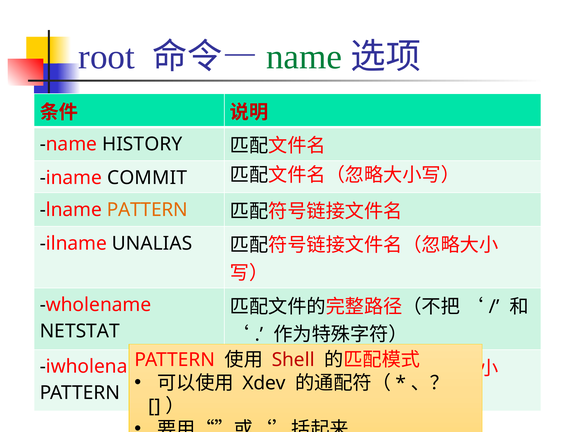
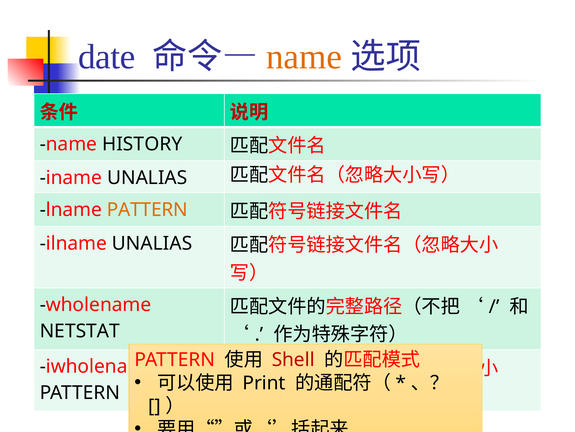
root: root -> date
name at (304, 57) colour: green -> orange
iname COMMIT: COMMIT -> UNALIAS
Xdev: Xdev -> Print
